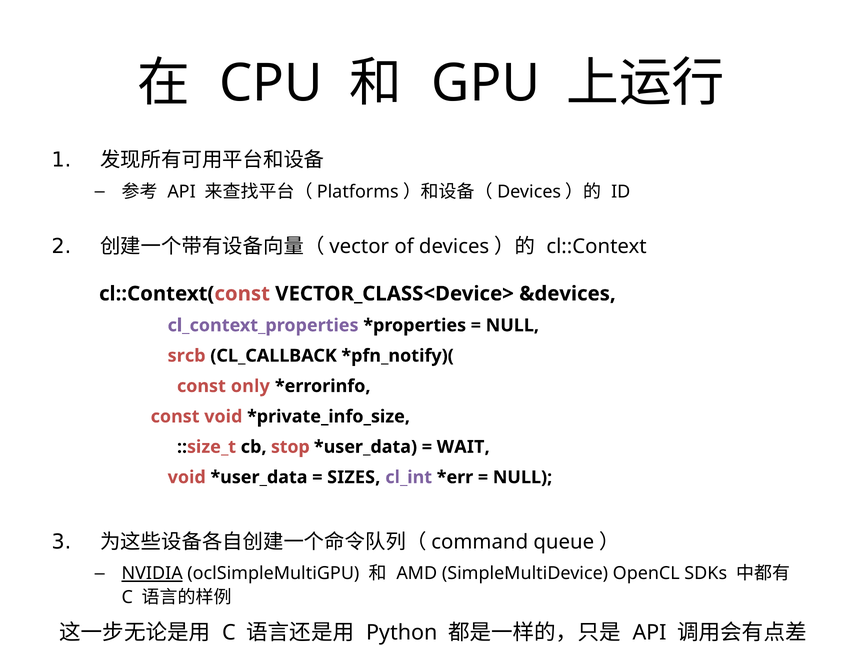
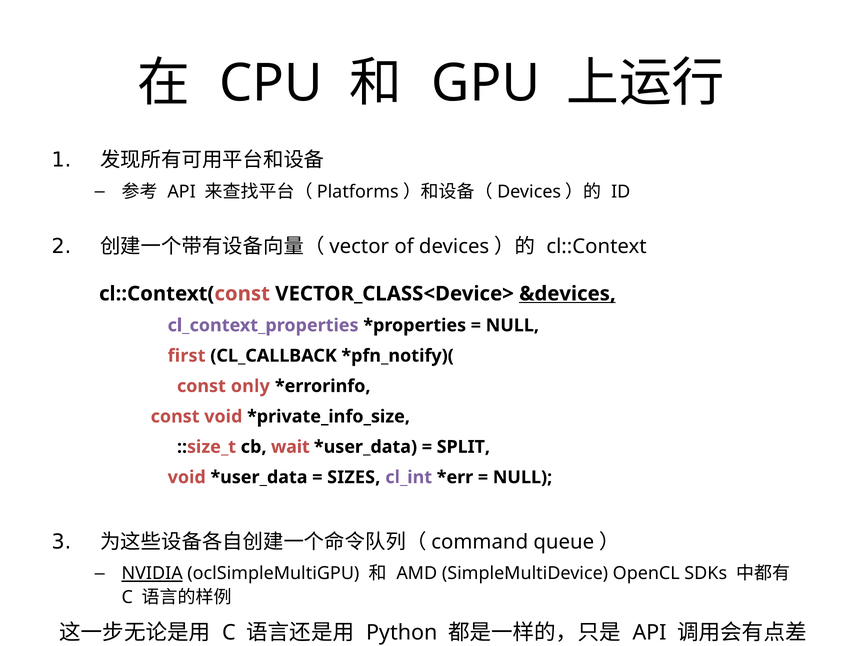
&devices underline: none -> present
srcb: srcb -> first
stop: stop -> wait
WAIT: WAIT -> SPLIT
